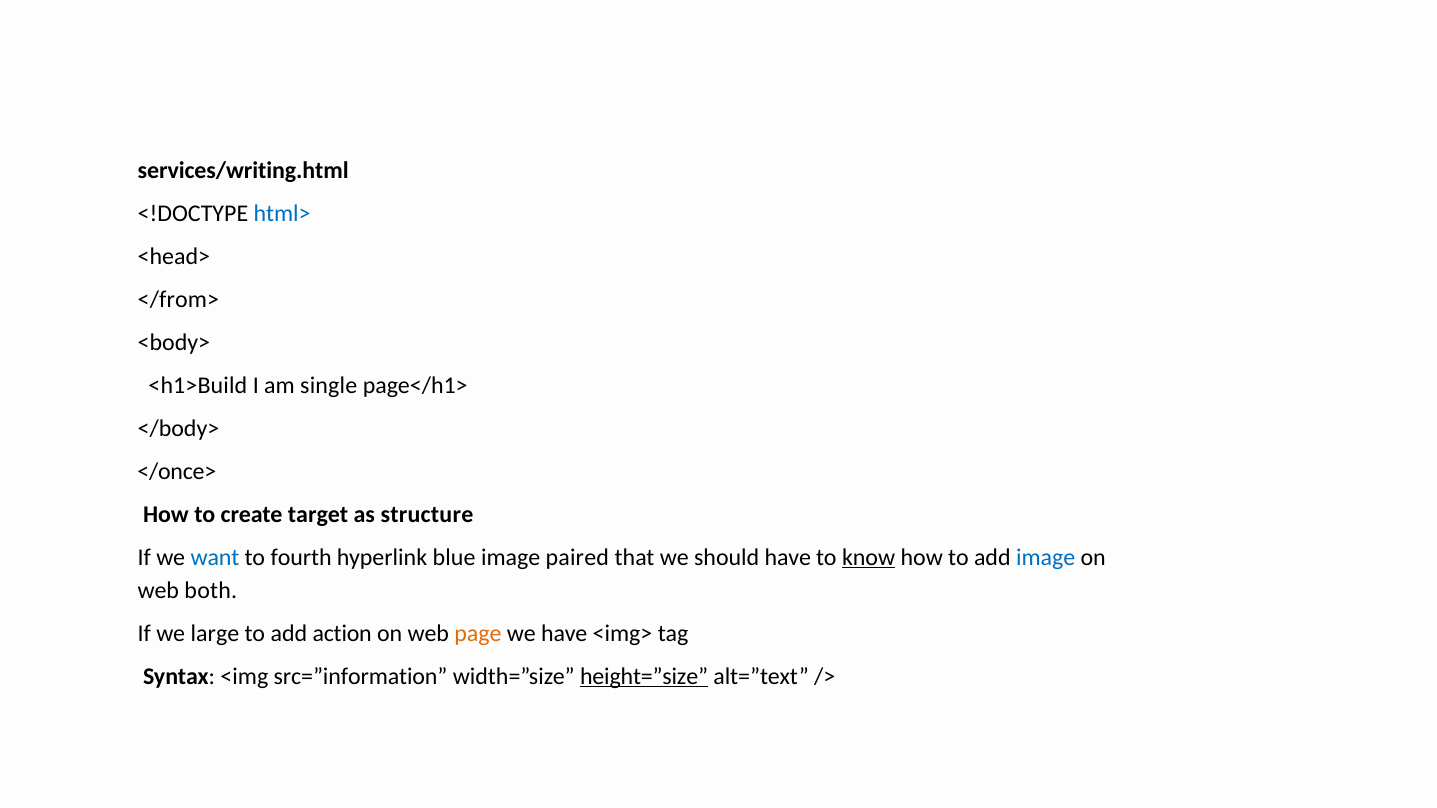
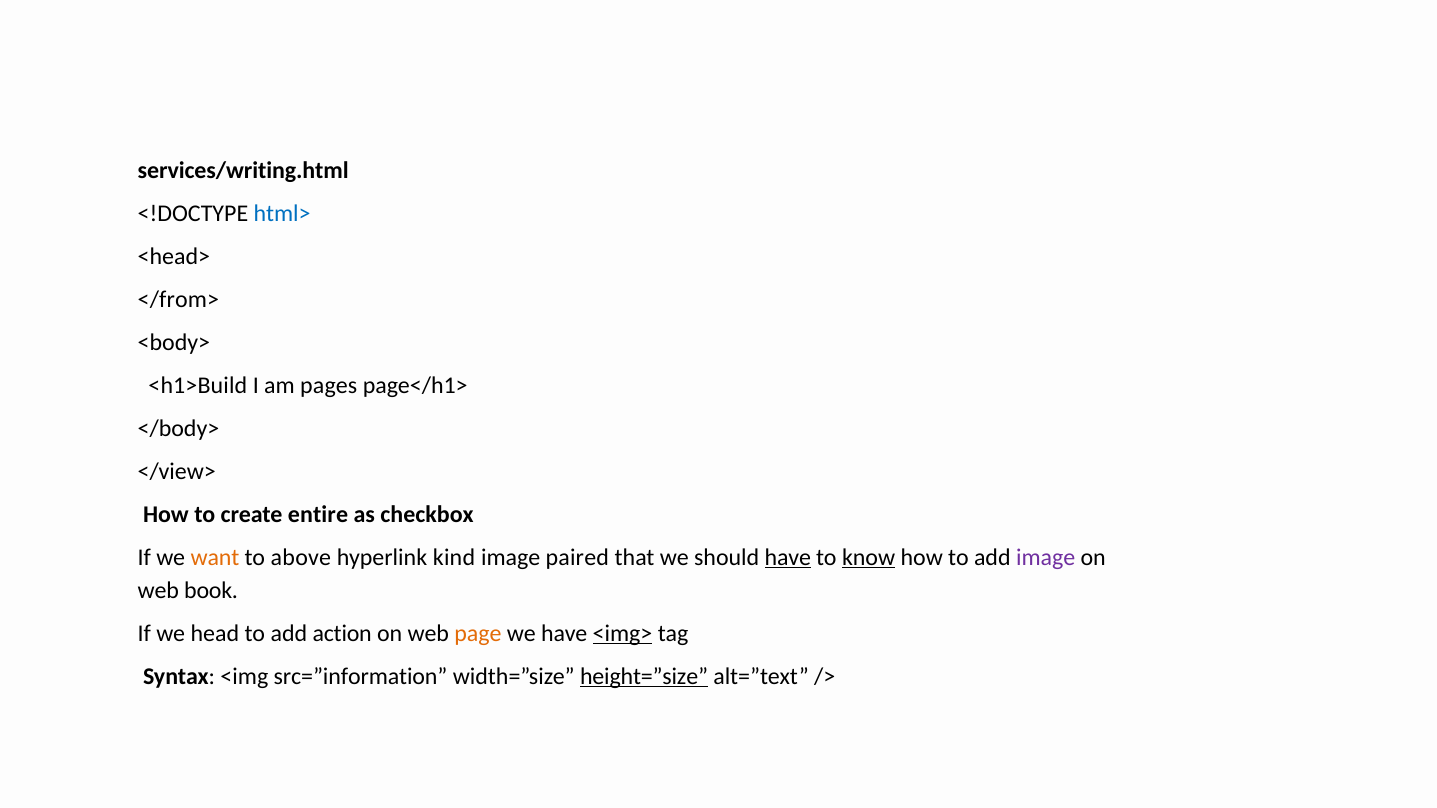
single: single -> pages
</once>: </once> -> </view>
target: target -> entire
structure: structure -> checkbox
want colour: blue -> orange
fourth: fourth -> above
blue: blue -> kind
have at (788, 557) underline: none -> present
image at (1046, 557) colour: blue -> purple
both: both -> book
large: large -> head
<img> underline: none -> present
